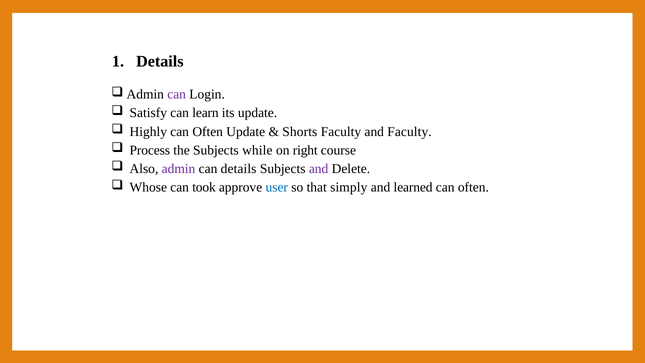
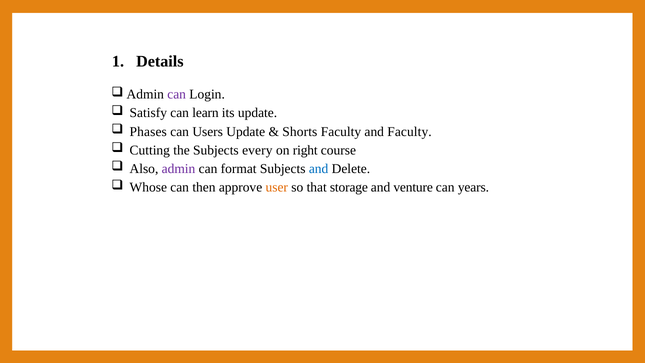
Highly: Highly -> Phases
Often at (208, 132): Often -> Users
Process: Process -> Cutting
while: while -> every
can details: details -> format
and at (319, 169) colour: purple -> blue
took: took -> then
user colour: blue -> orange
simply: simply -> storage
learned: learned -> venture
often at (473, 187): often -> years
